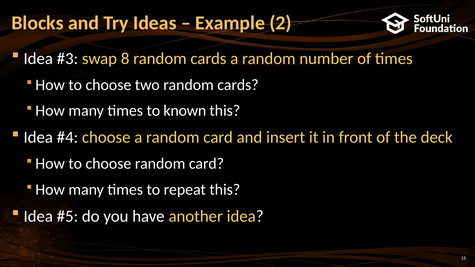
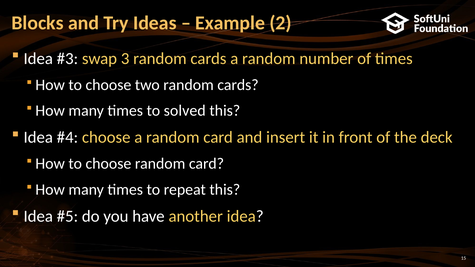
8: 8 -> 3
known: known -> solved
